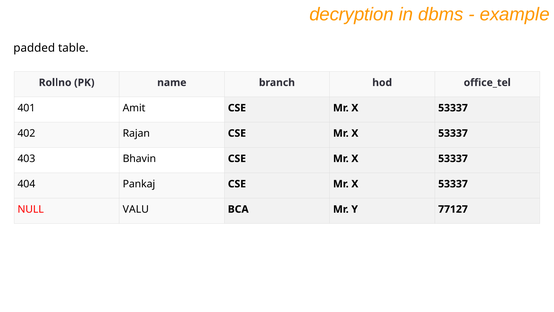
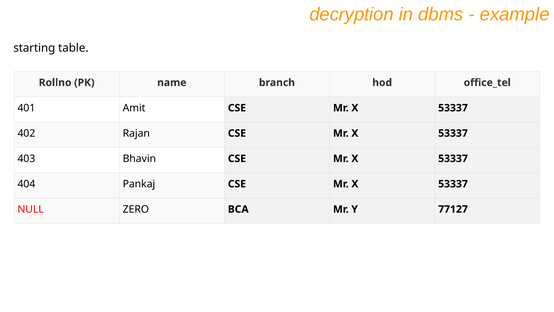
padded: padded -> starting
VALU: VALU -> ZERO
